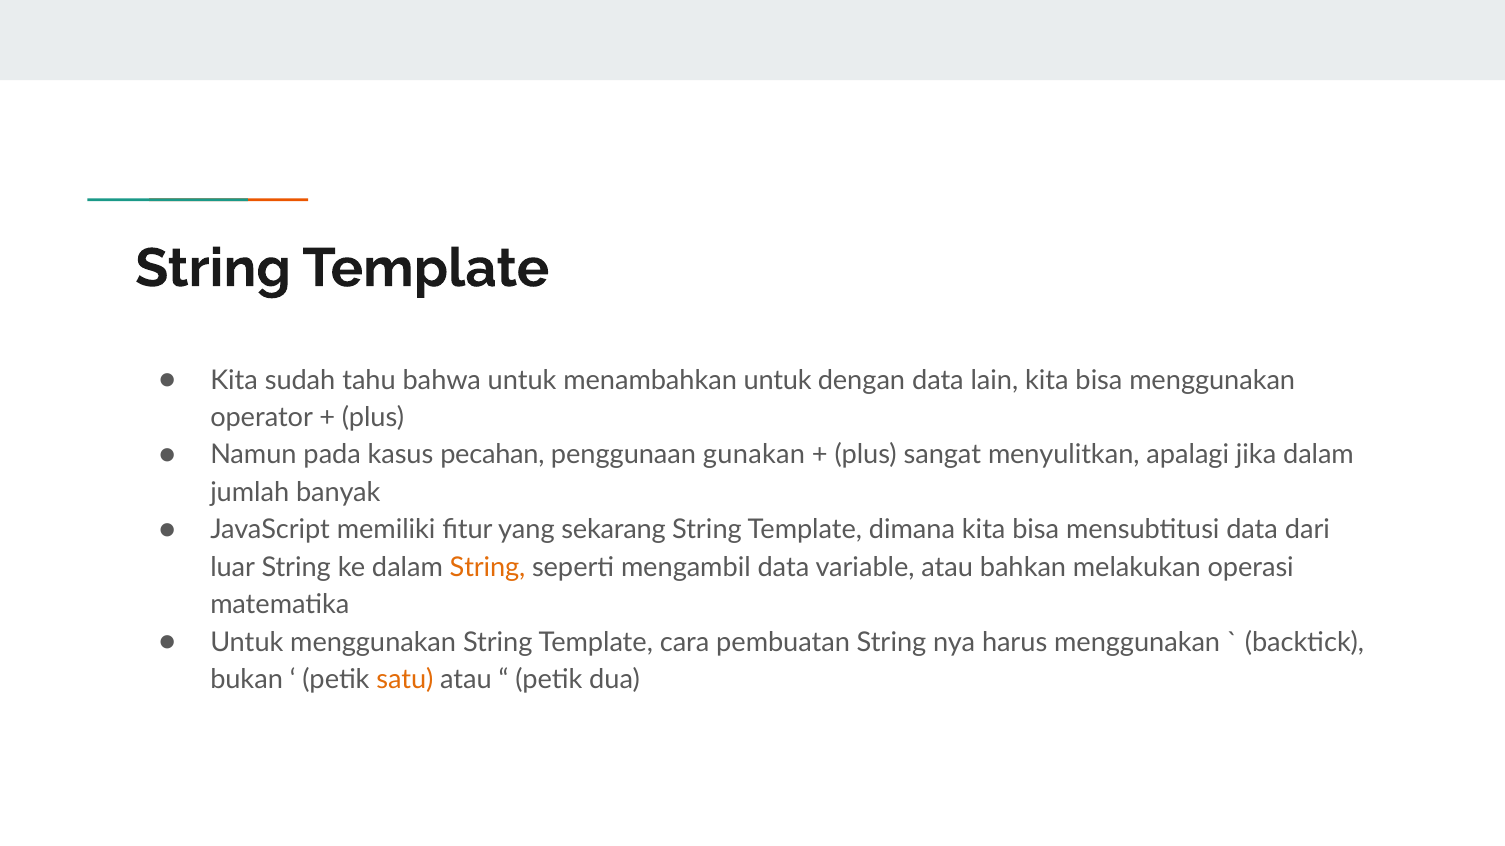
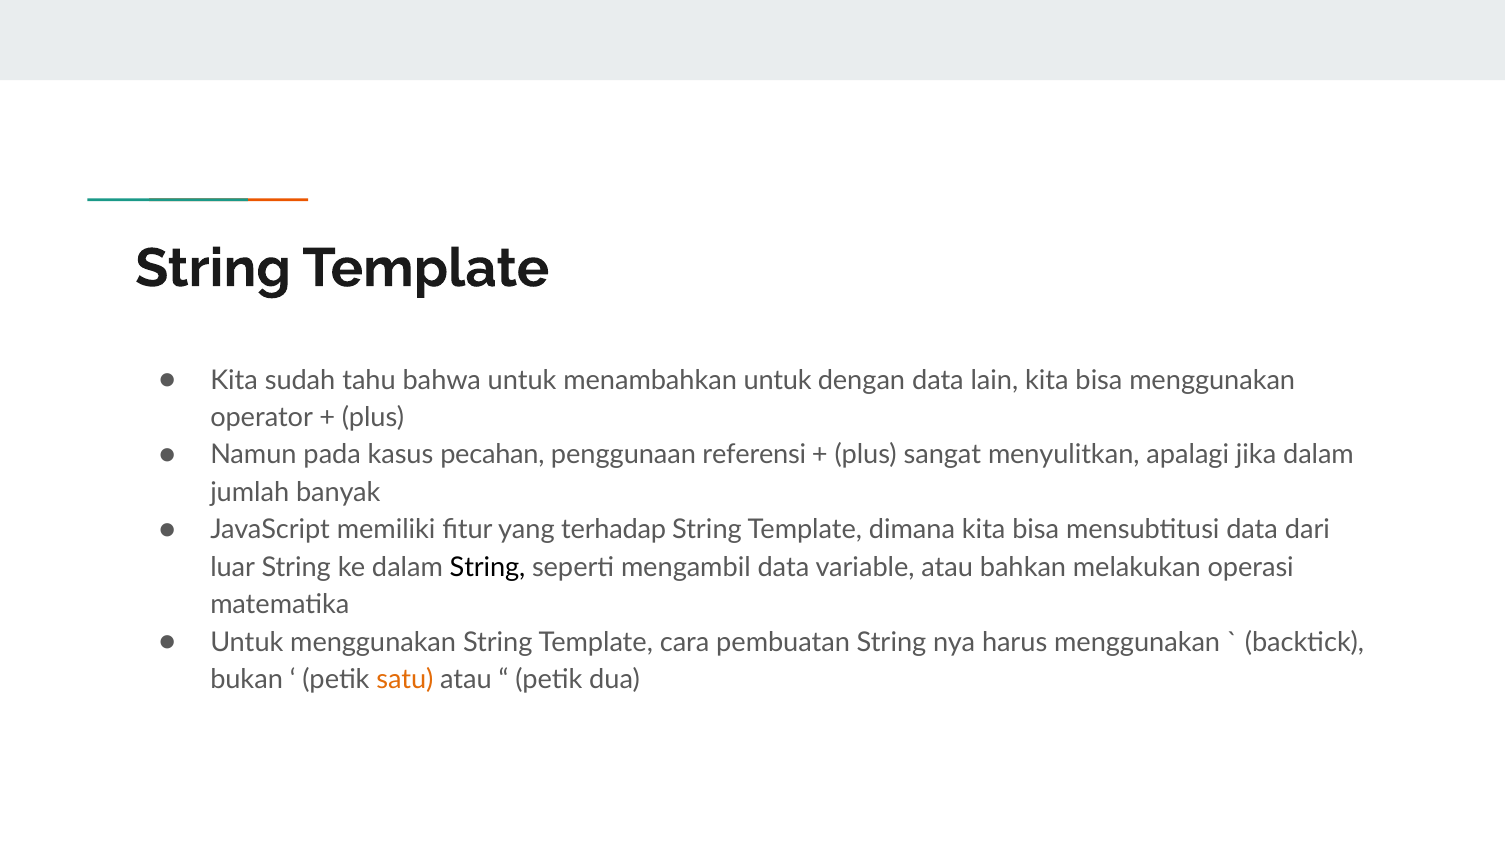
gunakan: gunakan -> referensi
sekarang: sekarang -> terhadap
String at (488, 568) colour: orange -> black
